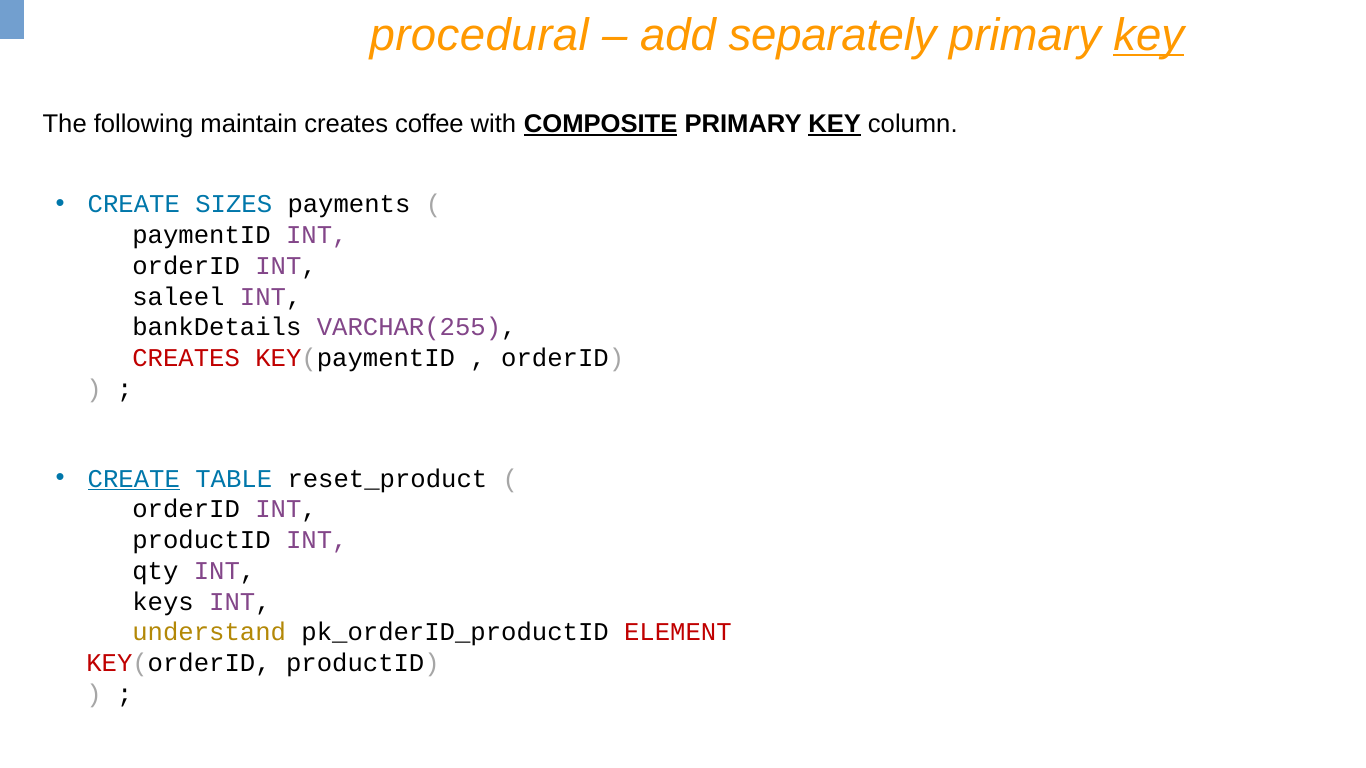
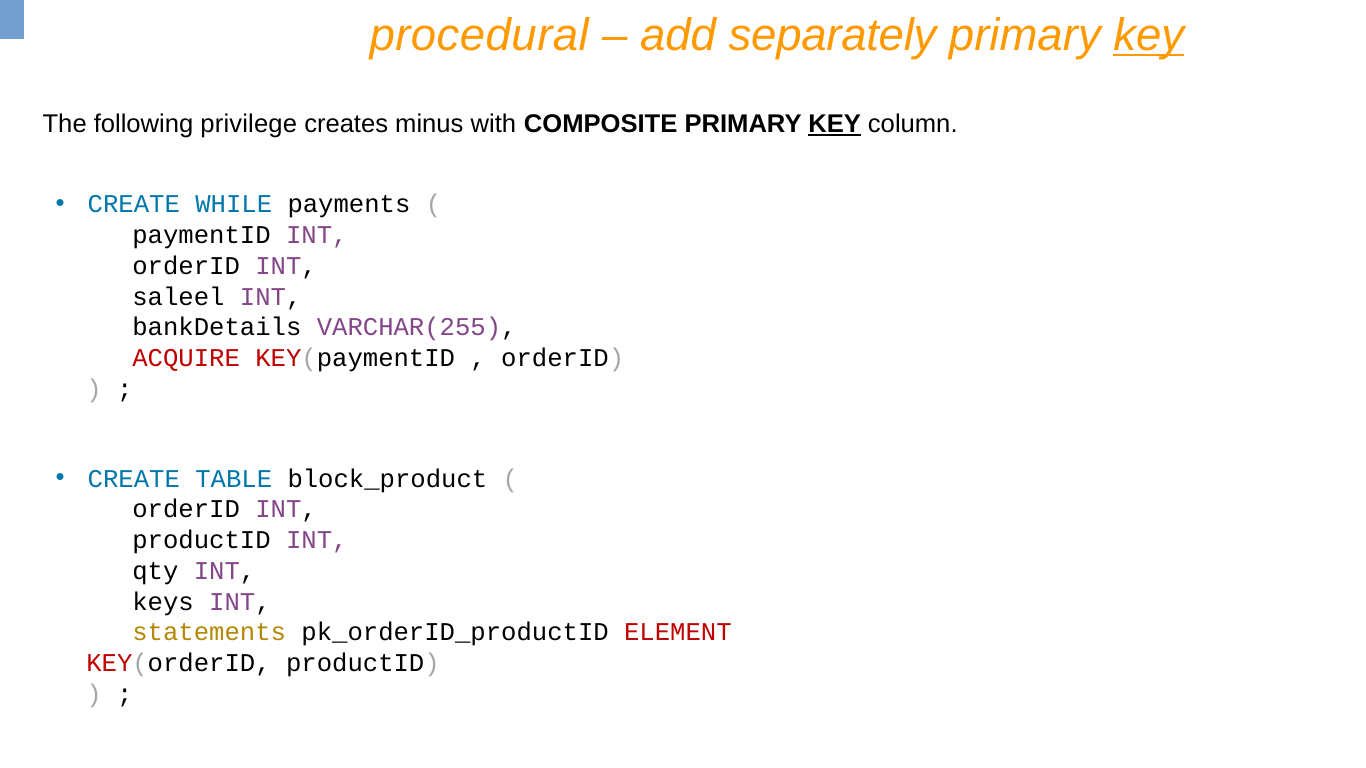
maintain: maintain -> privilege
coffee: coffee -> minus
COMPOSITE underline: present -> none
SIZES: SIZES -> WHILE
CREATES at (186, 358): CREATES -> ACQUIRE
CREATE at (134, 479) underline: present -> none
reset_product: reset_product -> block_product
understand: understand -> statements
